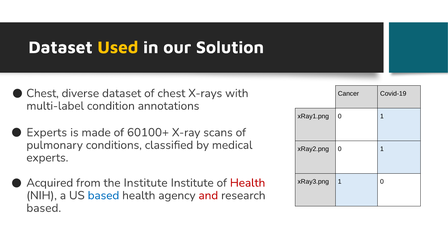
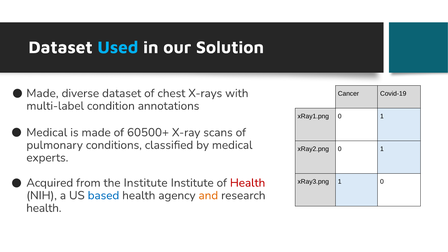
Used colour: yellow -> light blue
Chest at (43, 93): Chest -> Made
Experts at (47, 132): Experts -> Medical
60100+: 60100+ -> 60500+
and colour: red -> orange
based at (44, 208): based -> health
